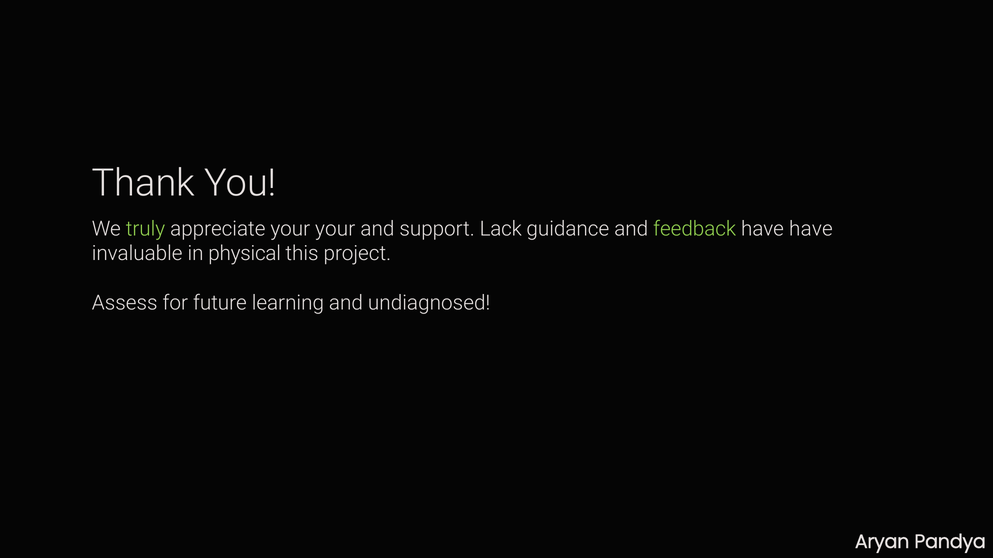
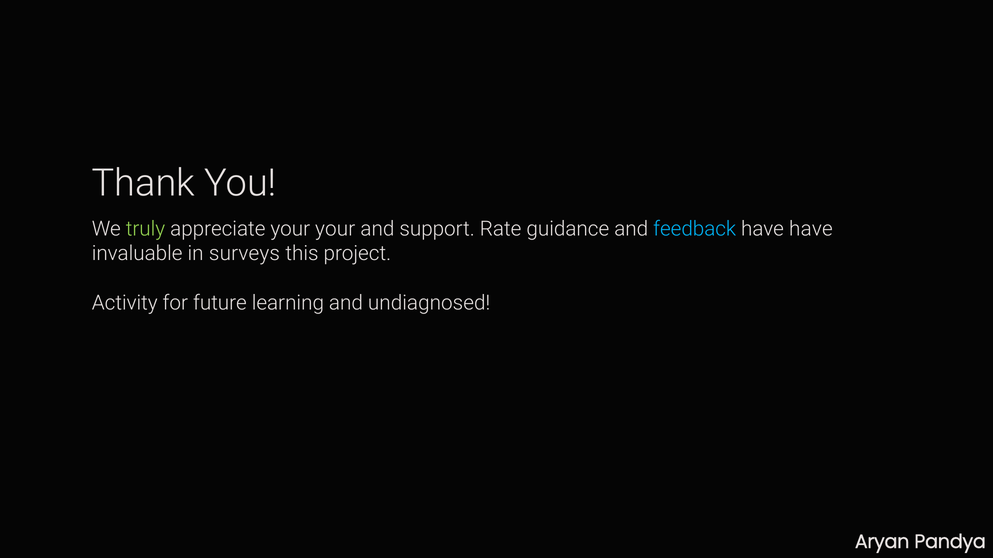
Lack: Lack -> Rate
feedback colour: light green -> light blue
physical: physical -> surveys
Assess: Assess -> Activity
